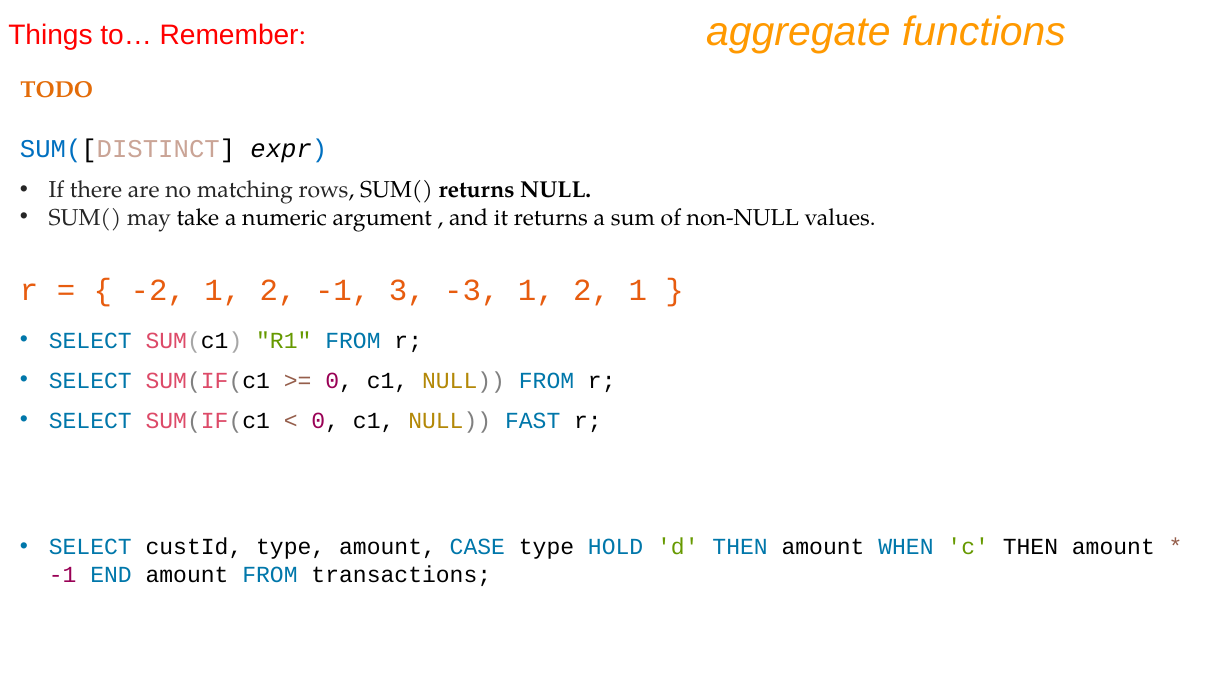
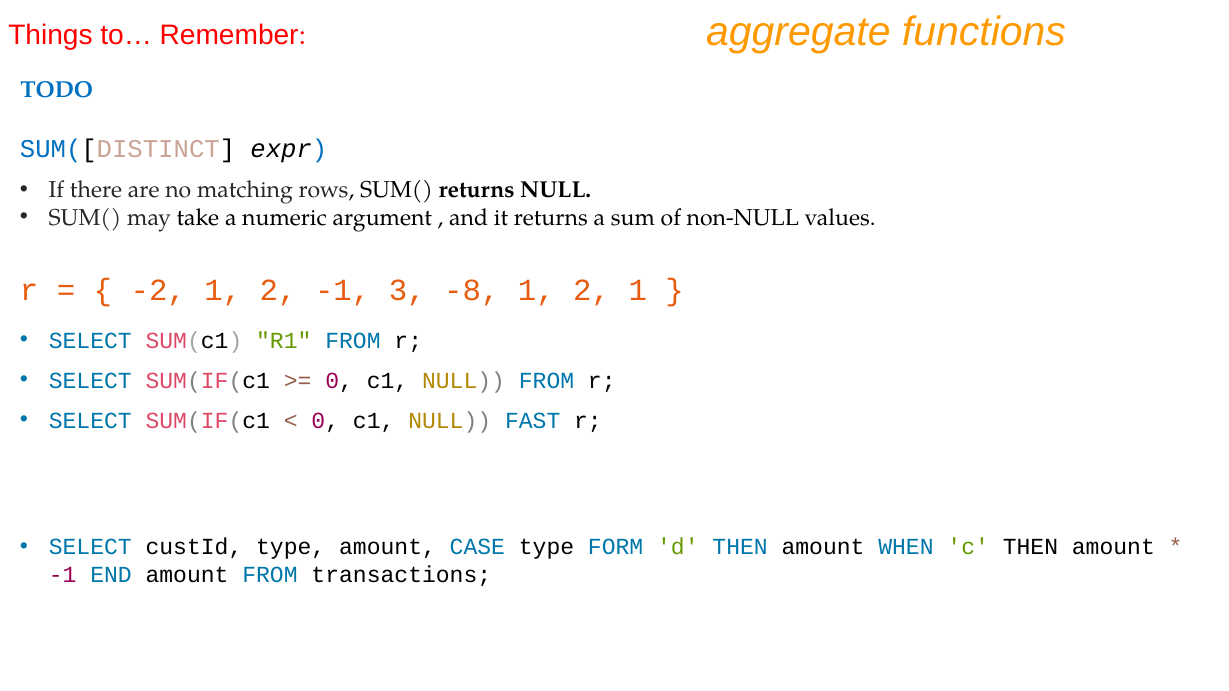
TODO colour: orange -> blue
-3: -3 -> -8
HOLD: HOLD -> FORM
